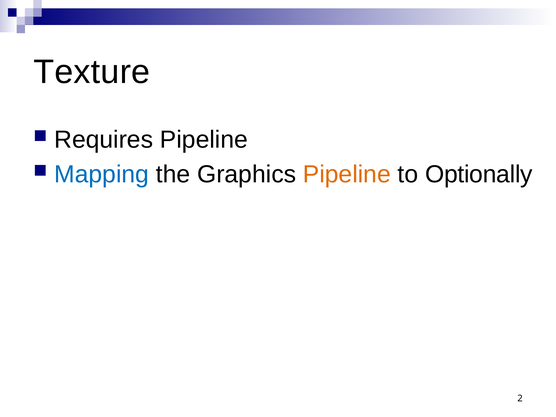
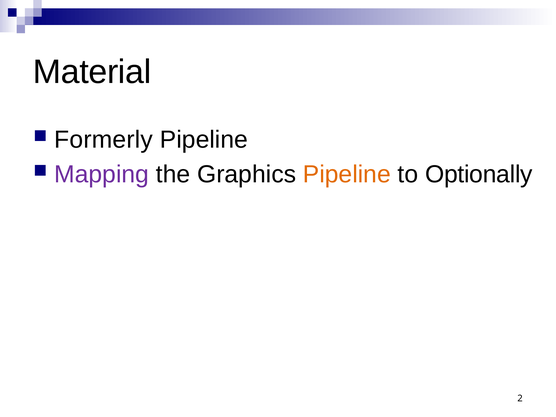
Texture: Texture -> Material
Requires: Requires -> Formerly
Mapping colour: blue -> purple
